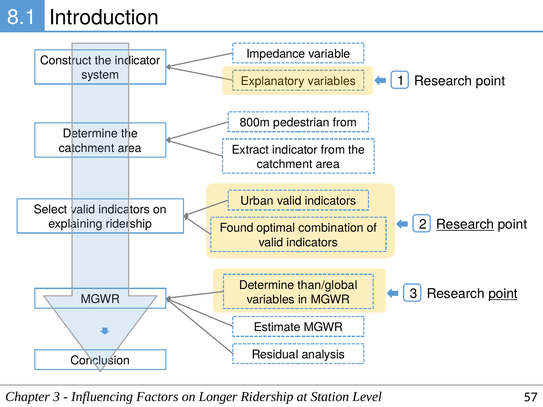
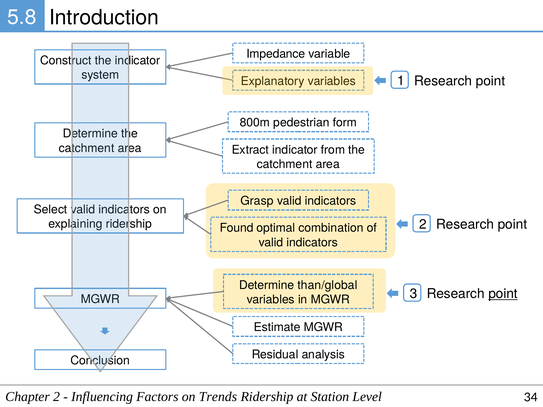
8.1: 8.1 -> 5.8
pedestrian from: from -> form
Urban: Urban -> Grasp
Research at (465, 225) underline: present -> none
Chapter 3: 3 -> 2
Longer: Longer -> Trends
57: 57 -> 34
